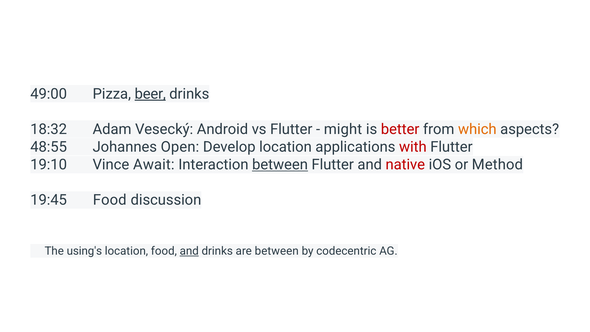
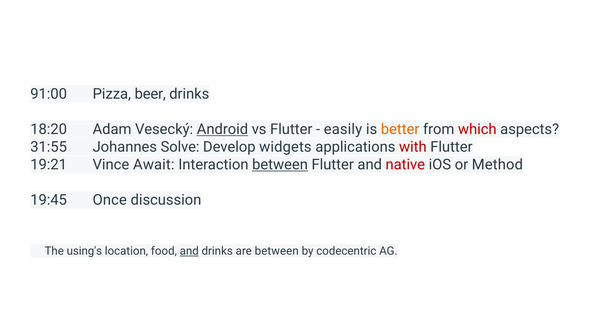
49:00: 49:00 -> 91:00
beer underline: present -> none
18:32: 18:32 -> 18:20
Android underline: none -> present
might: might -> easily
better colour: red -> orange
which colour: orange -> red
48:55: 48:55 -> 31:55
Open: Open -> Solve
Develop location: location -> widgets
19:10: 19:10 -> 19:21
19:45 Food: Food -> Once
